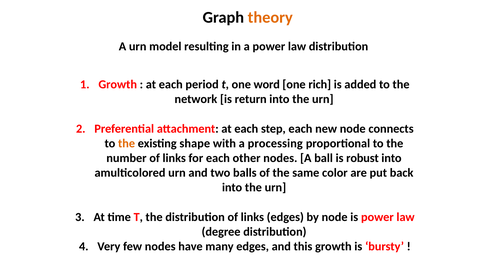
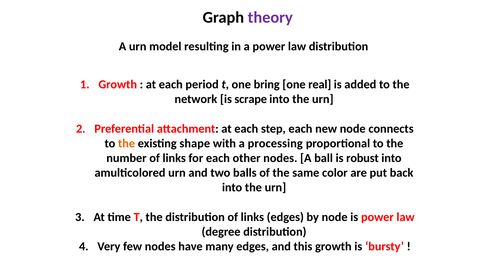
theory colour: orange -> purple
word: word -> bring
rich: rich -> real
return: return -> scrape
